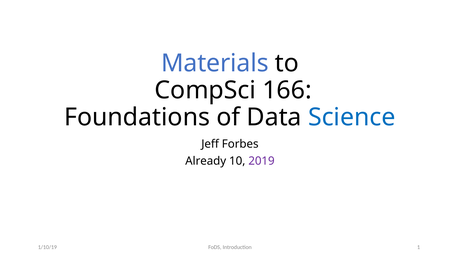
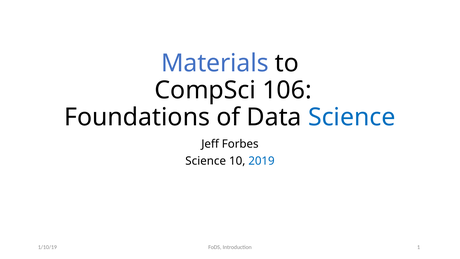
166: 166 -> 106
Already at (206, 161): Already -> Science
2019 colour: purple -> blue
